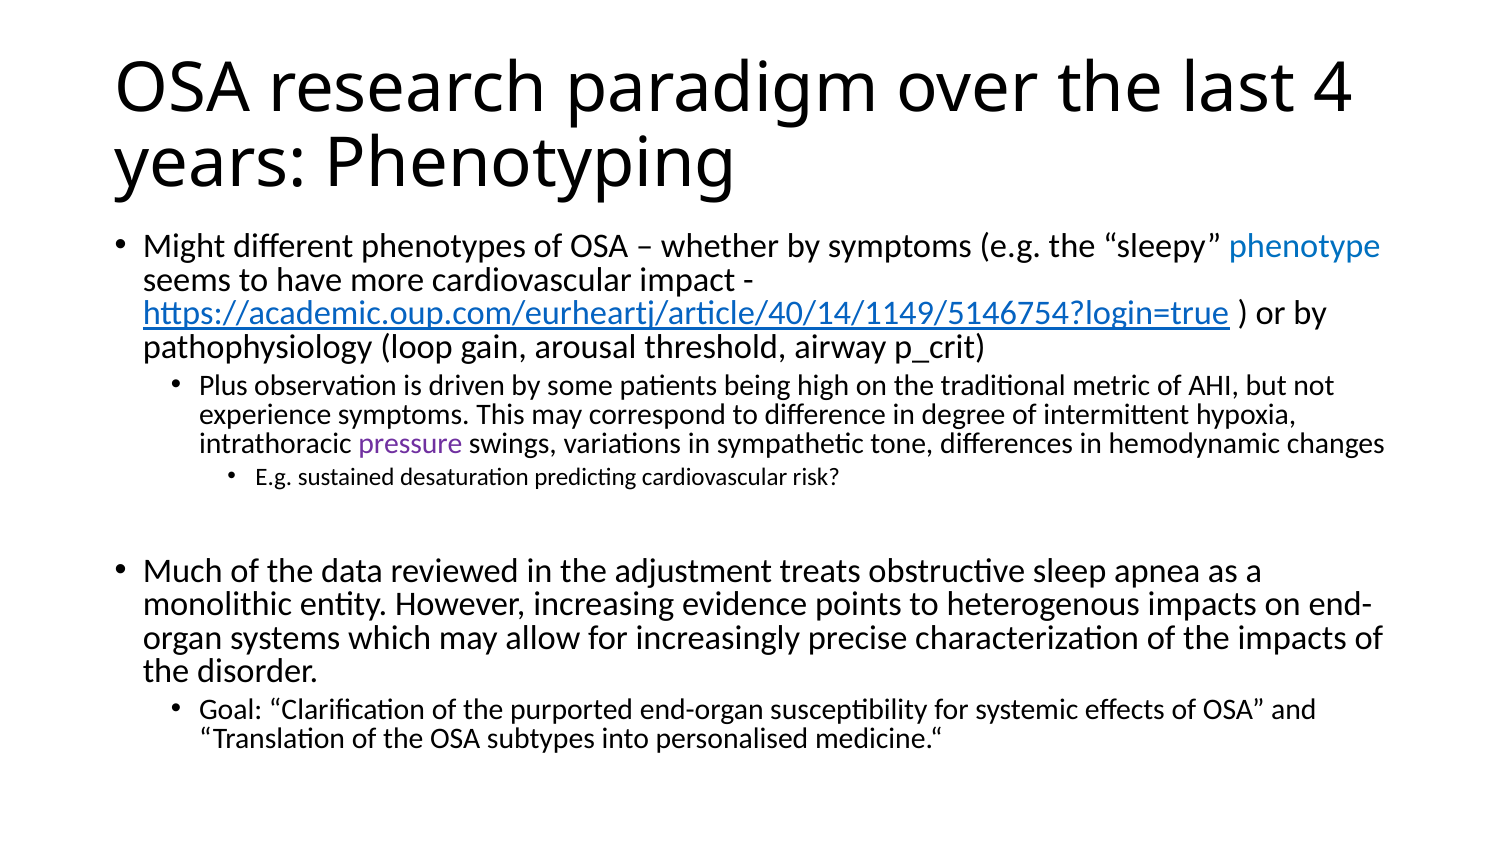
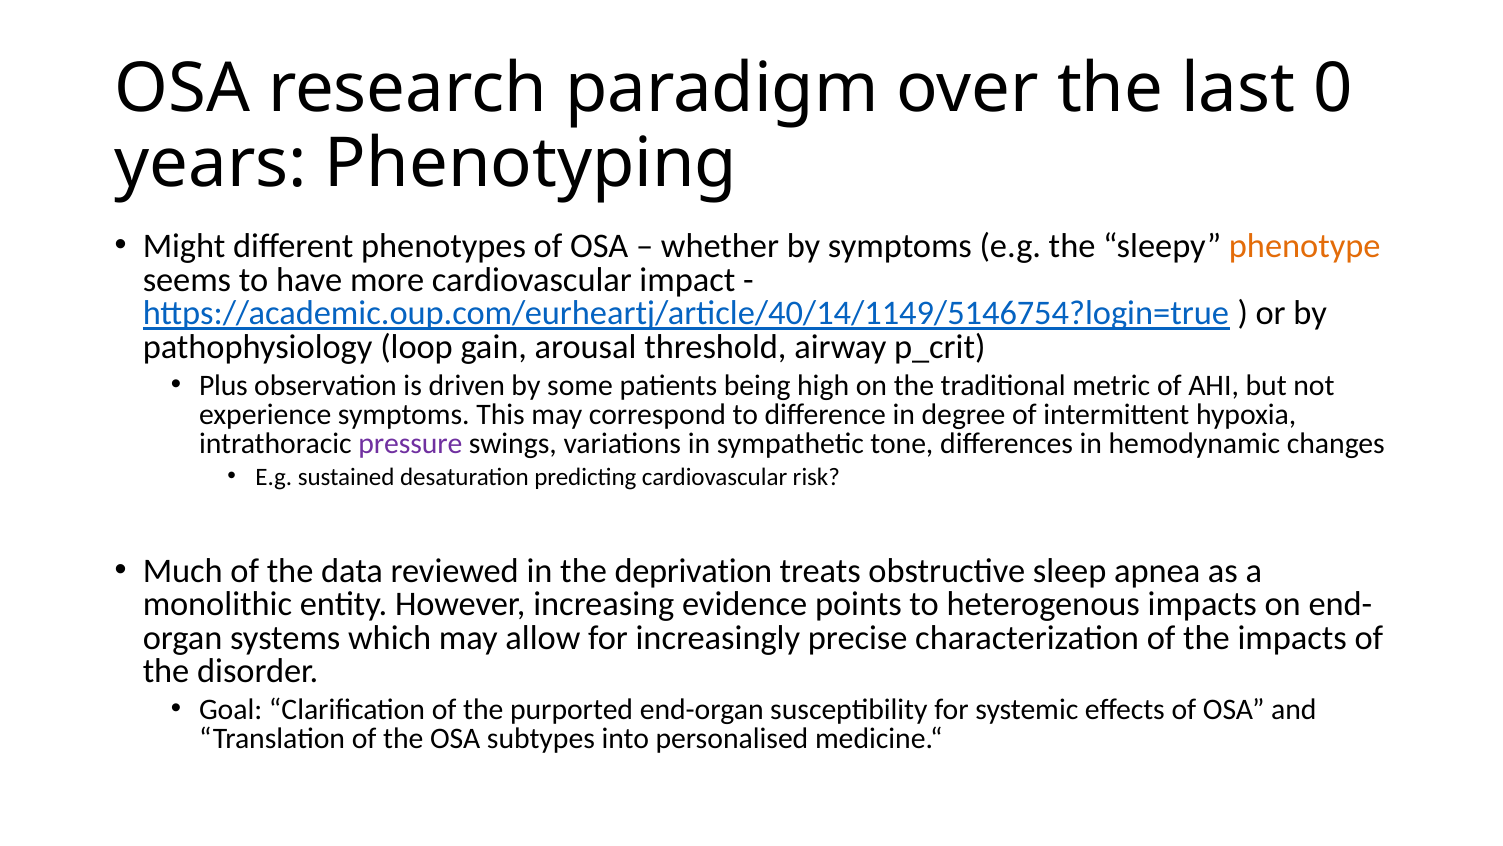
4: 4 -> 0
phenotype colour: blue -> orange
adjustment: adjustment -> deprivation
